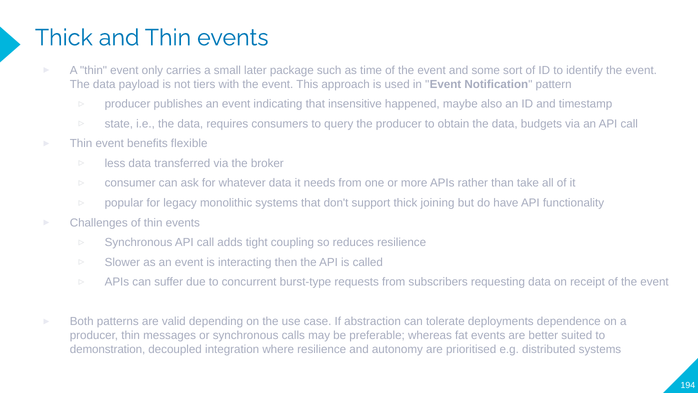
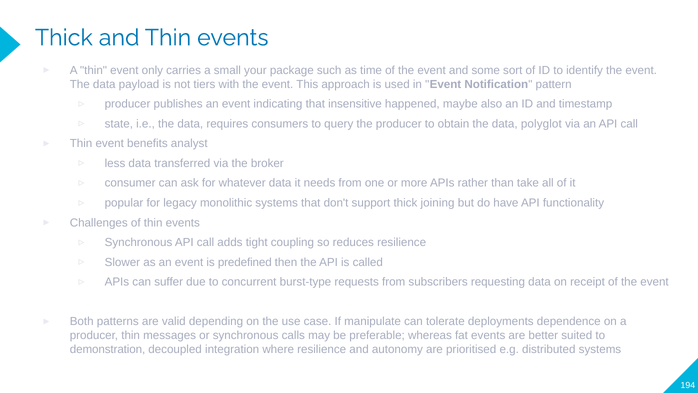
later: later -> your
budgets: budgets -> polyglot
flexible: flexible -> analyst
interacting: interacting -> predefined
abstraction: abstraction -> manipulate
